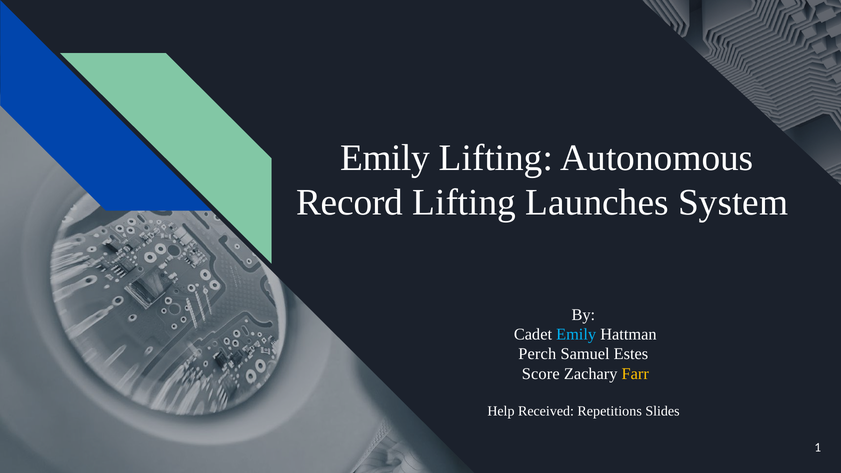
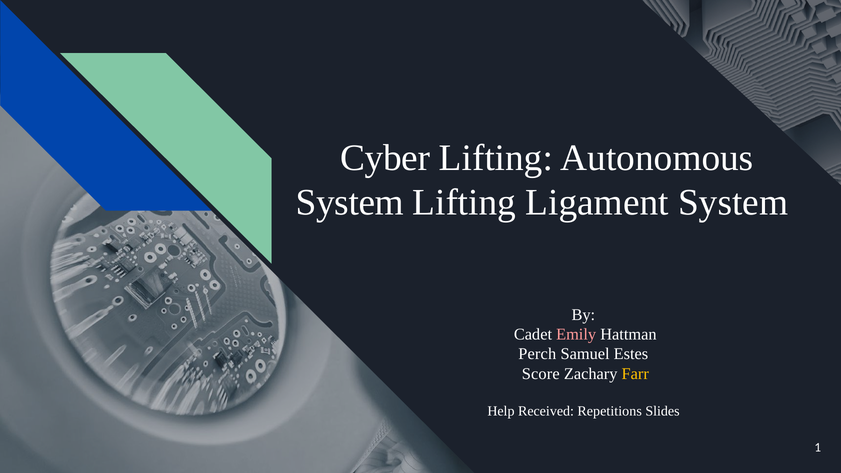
Emily at (385, 158): Emily -> Cyber
Record at (350, 203): Record -> System
Launches: Launches -> Ligament
Emily at (576, 334) colour: light blue -> pink
